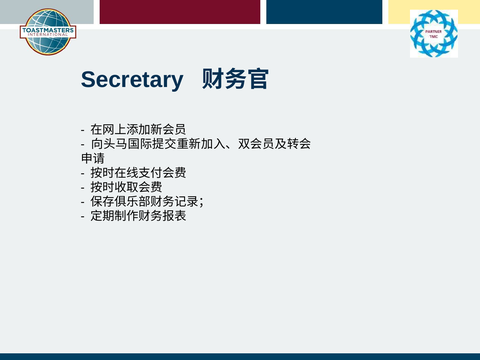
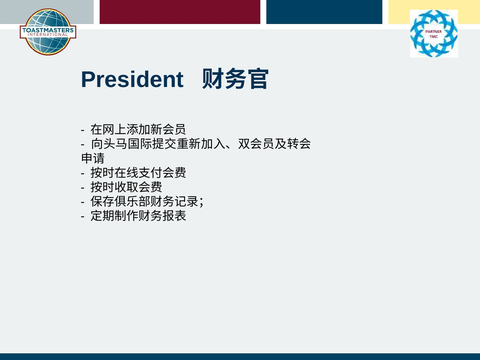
Secretary: Secretary -> President
